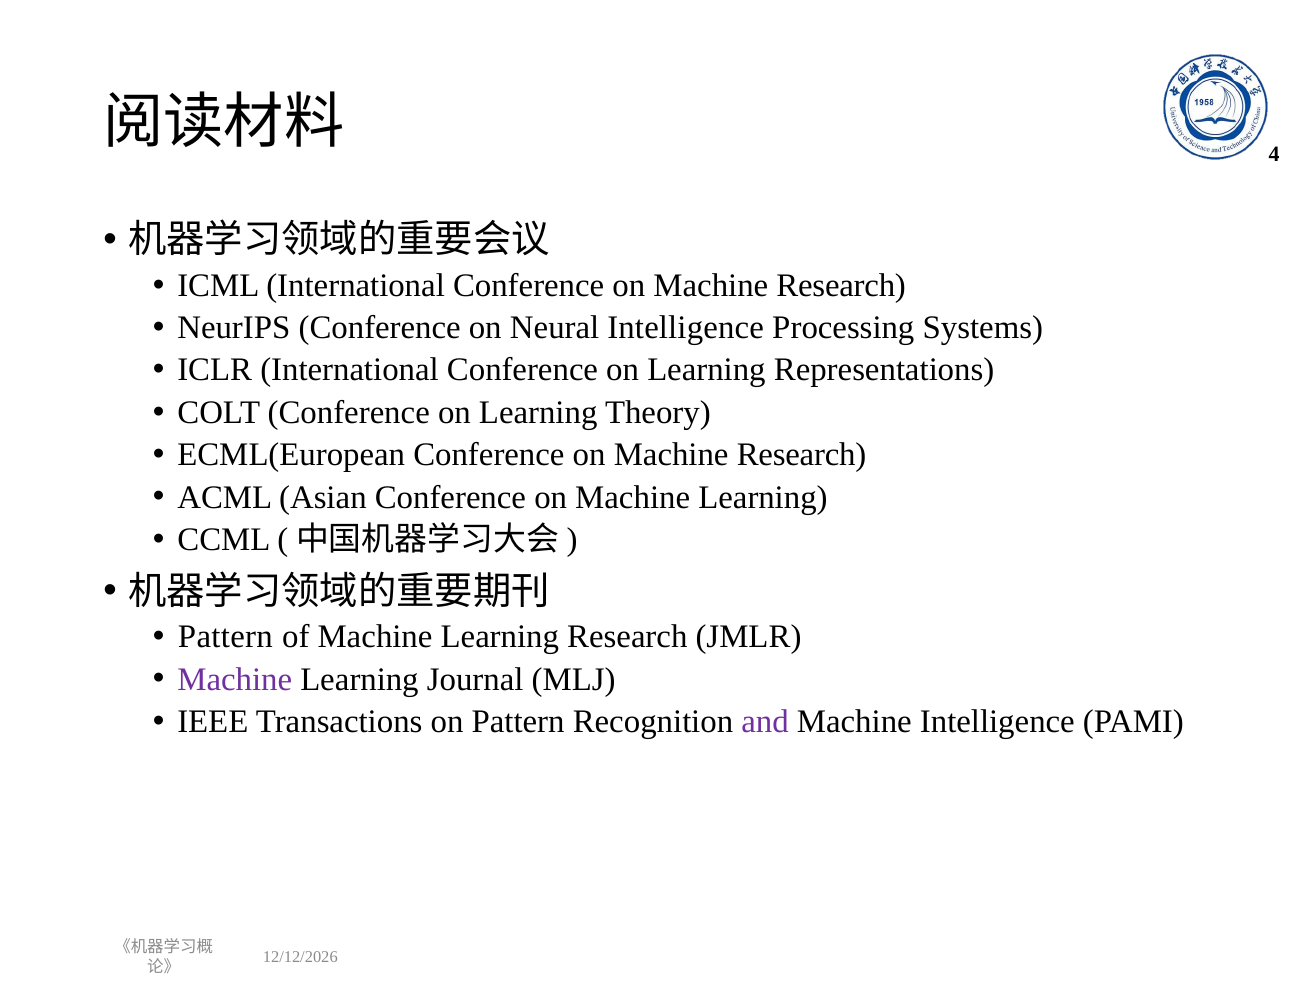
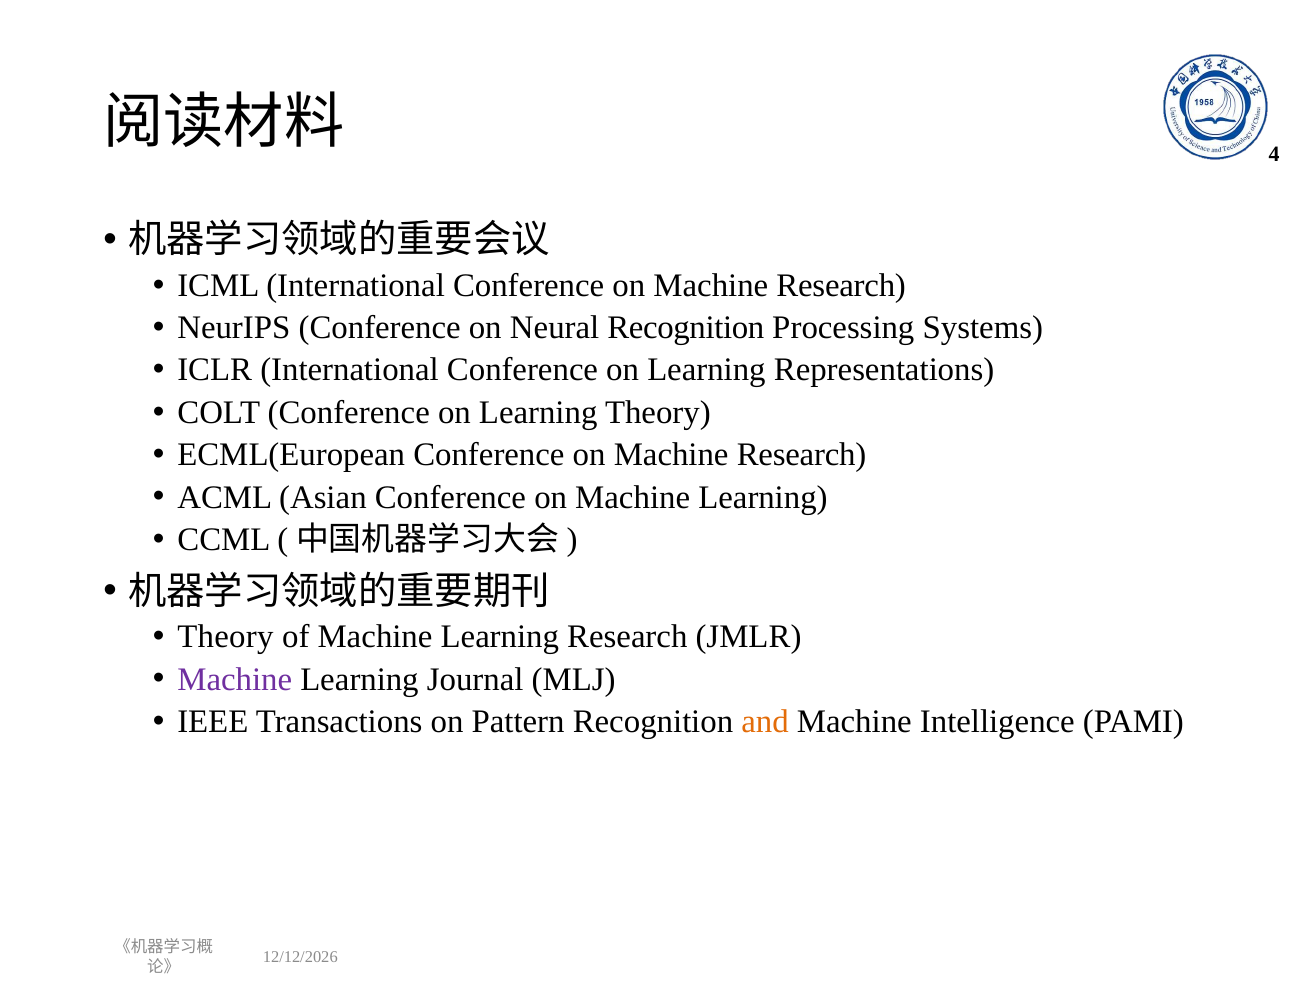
Neural Intelligence: Intelligence -> Recognition
Pattern at (225, 637): Pattern -> Theory
and colour: purple -> orange
